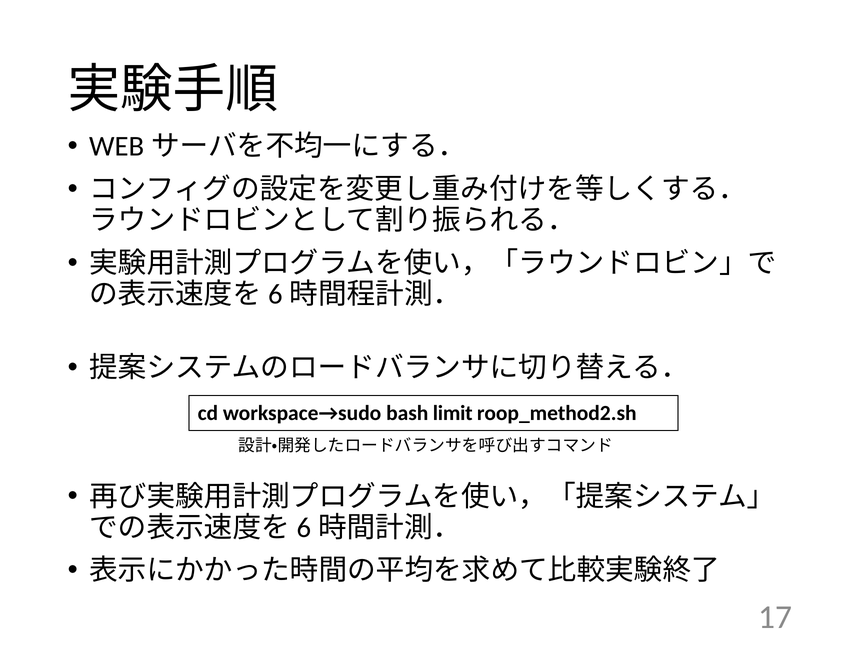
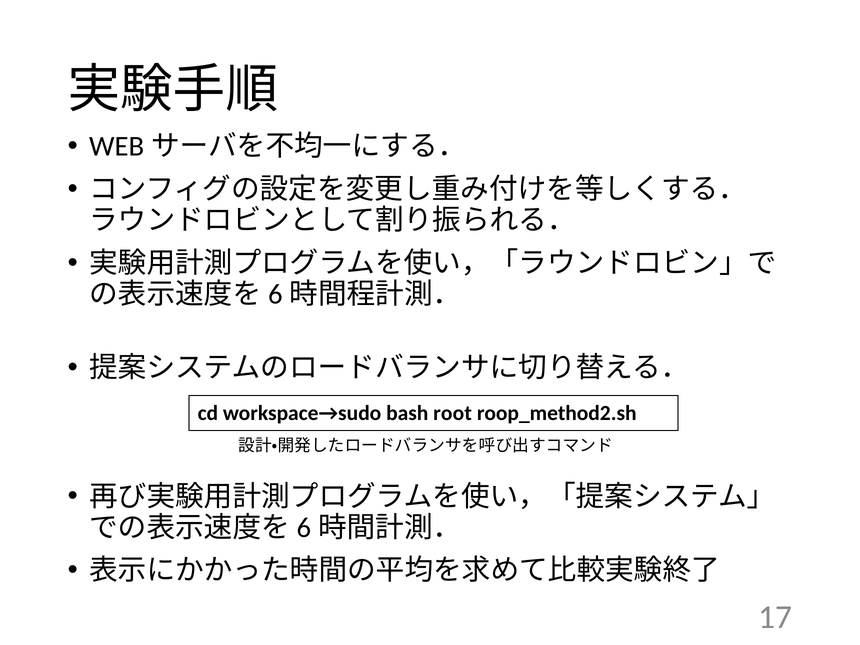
limit: limit -> root
